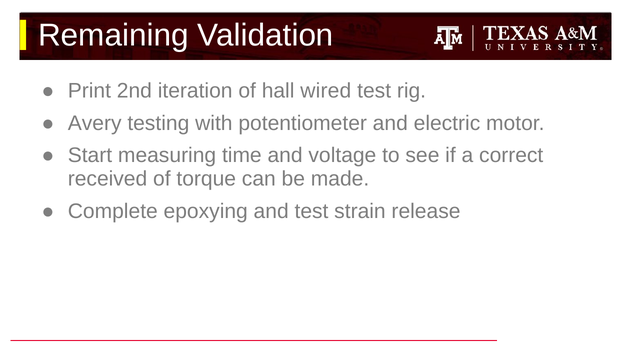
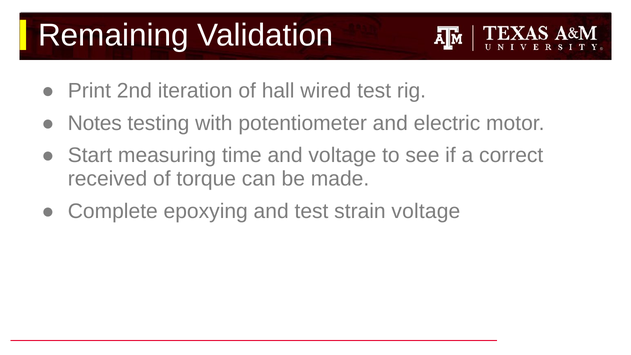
Avery: Avery -> Notes
strain release: release -> voltage
